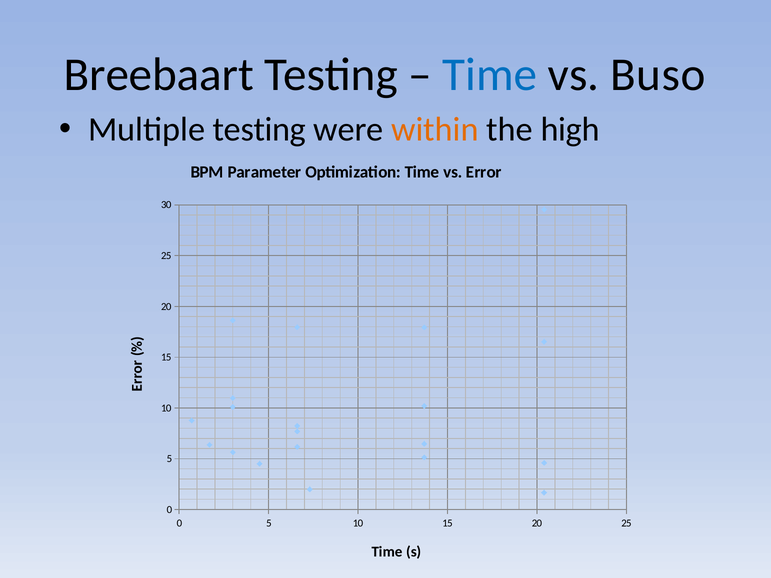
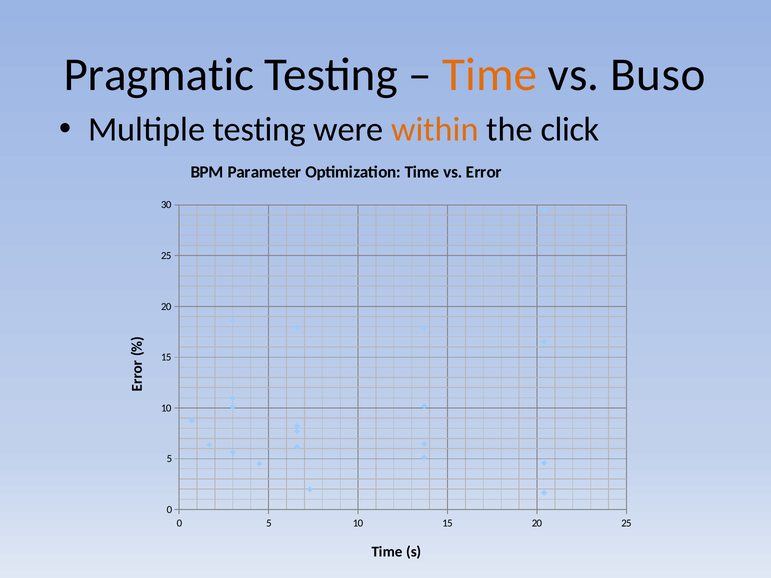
Breebaart: Breebaart -> Pragmatic
Time at (490, 75) colour: blue -> orange
high: high -> click
